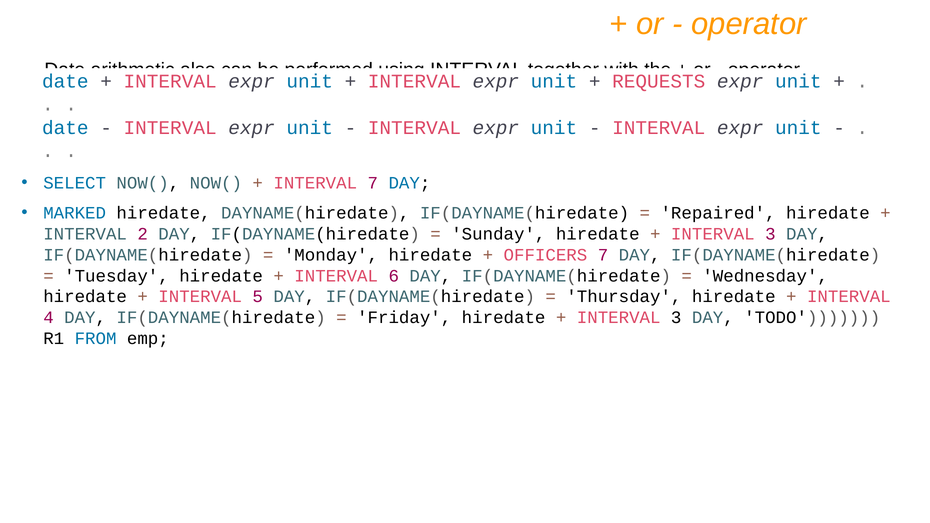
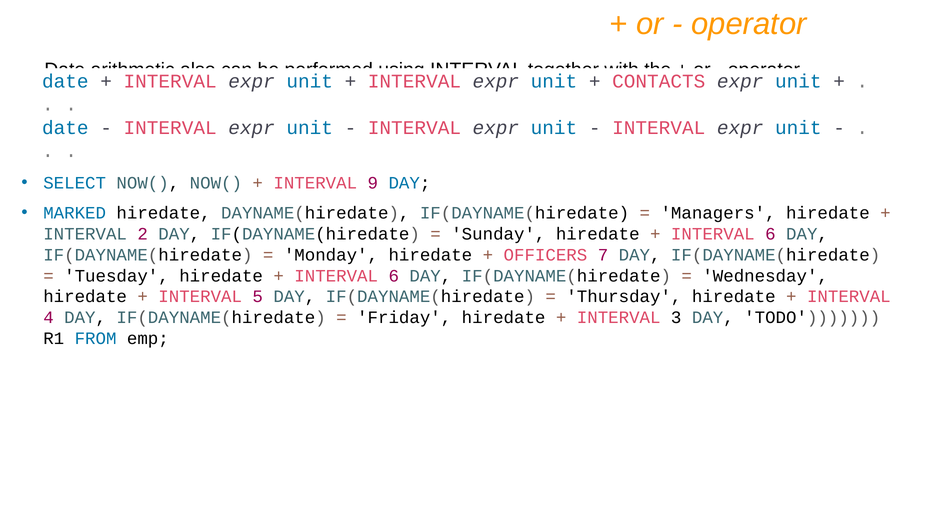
REQUESTS: REQUESTS -> CONTACTS
INTERVAL 7: 7 -> 9
Repaired: Repaired -> Managers
3 at (770, 234): 3 -> 6
